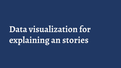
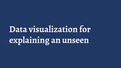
stories: stories -> unseen
